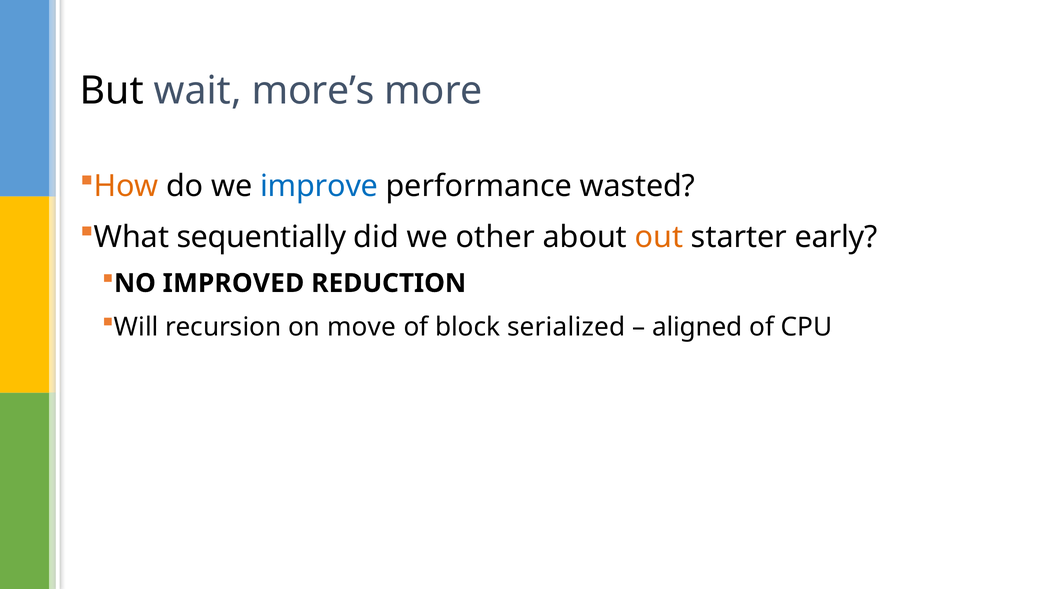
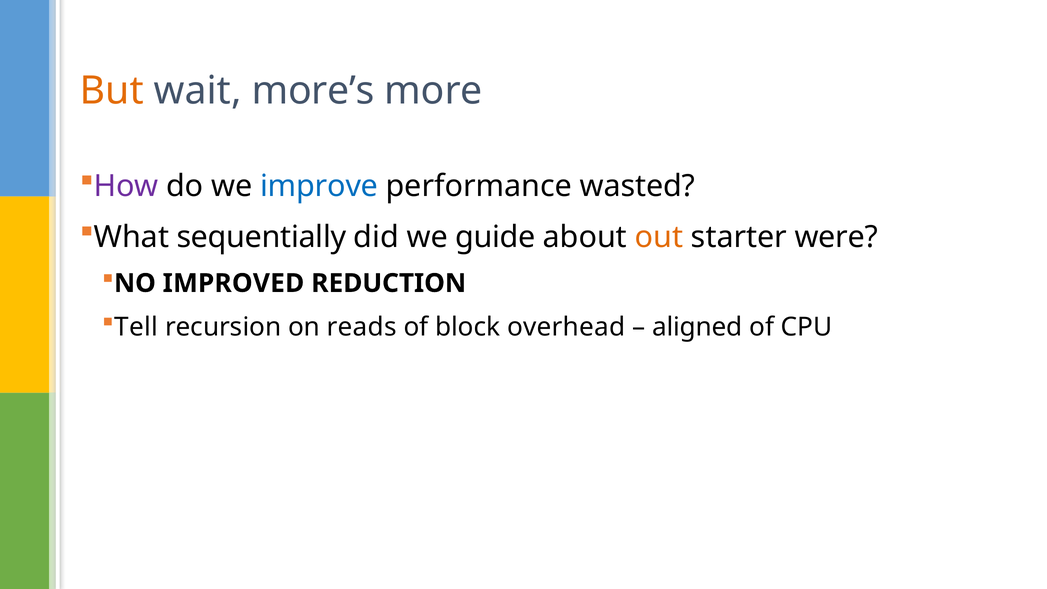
But colour: black -> orange
How colour: orange -> purple
other: other -> guide
early: early -> were
Will: Will -> Tell
move: move -> reads
serialized: serialized -> overhead
